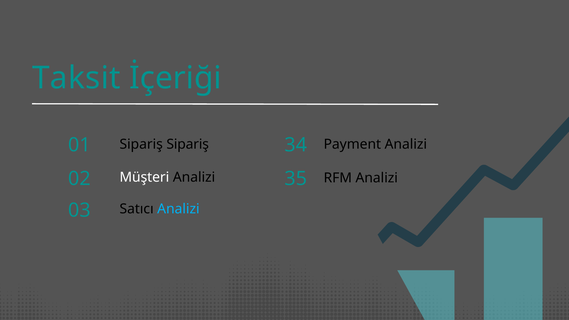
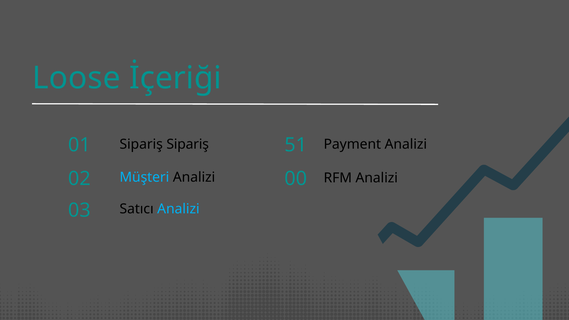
Taksit: Taksit -> Loose
34: 34 -> 51
35: 35 -> 00
Müşteri colour: white -> light blue
